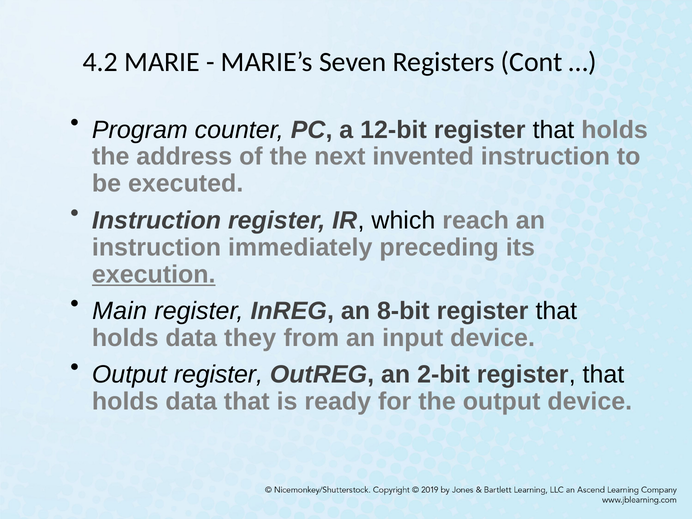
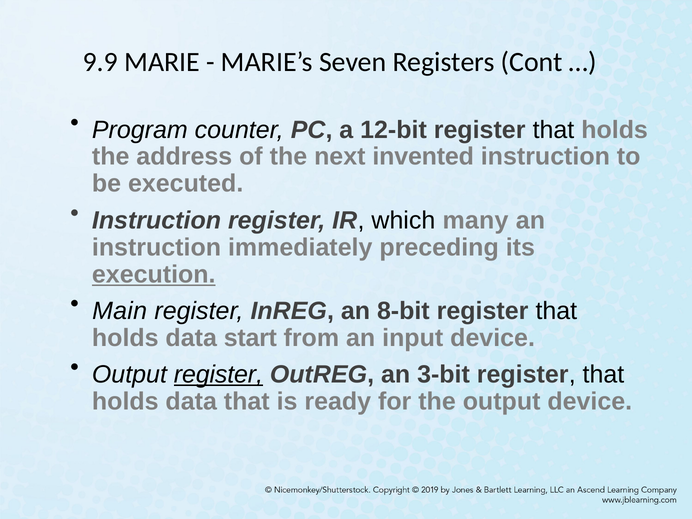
4.2: 4.2 -> 9.9
reach: reach -> many
they: they -> start
register at (218, 375) underline: none -> present
2-bit: 2-bit -> 3-bit
